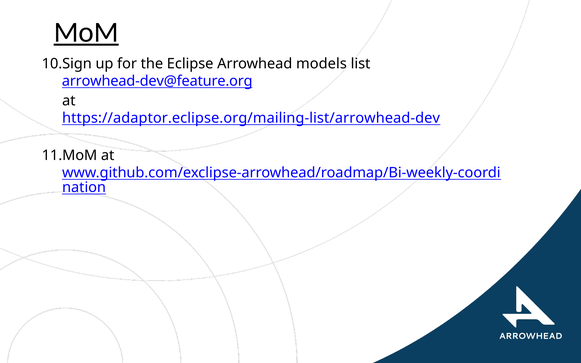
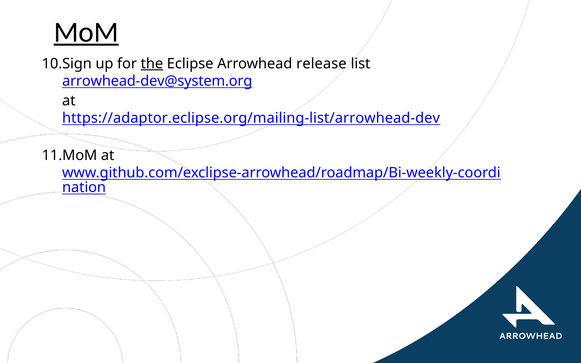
the underline: none -> present
models: models -> release
arrowhead-dev@feature.org: arrowhead-dev@feature.org -> arrowhead-dev@system.org
